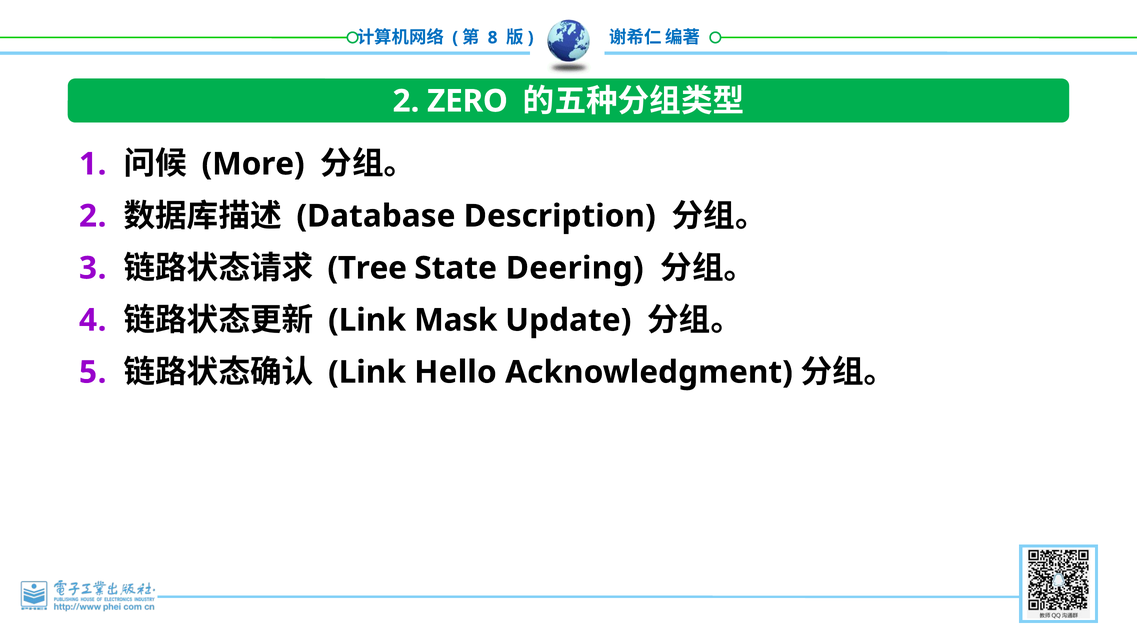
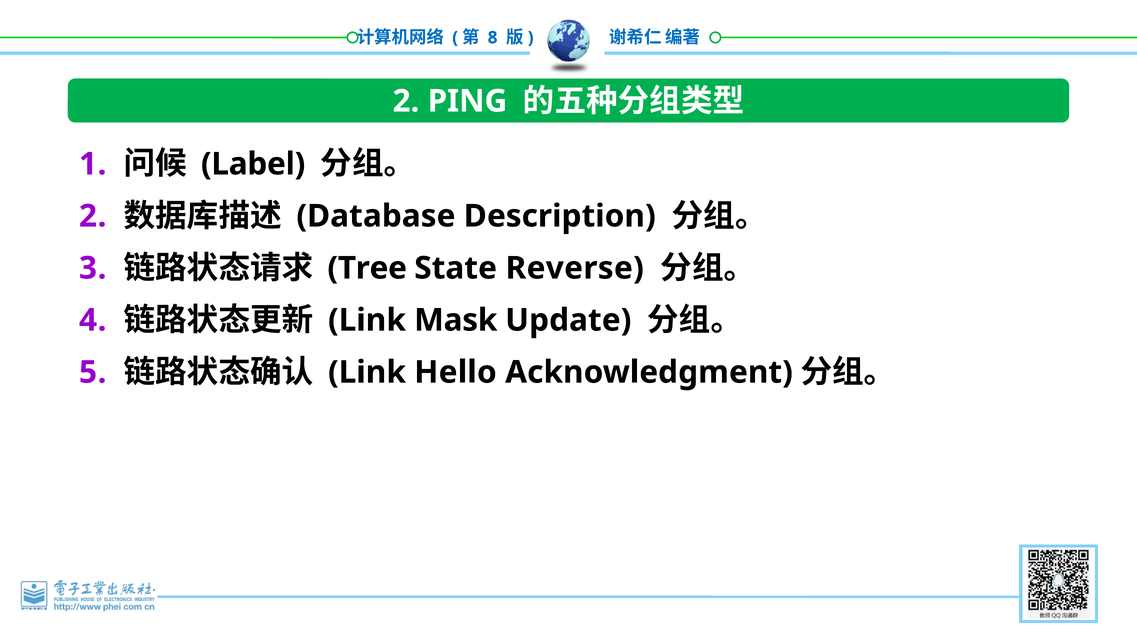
ZERO: ZERO -> PING
More: More -> Label
Deering: Deering -> Reverse
